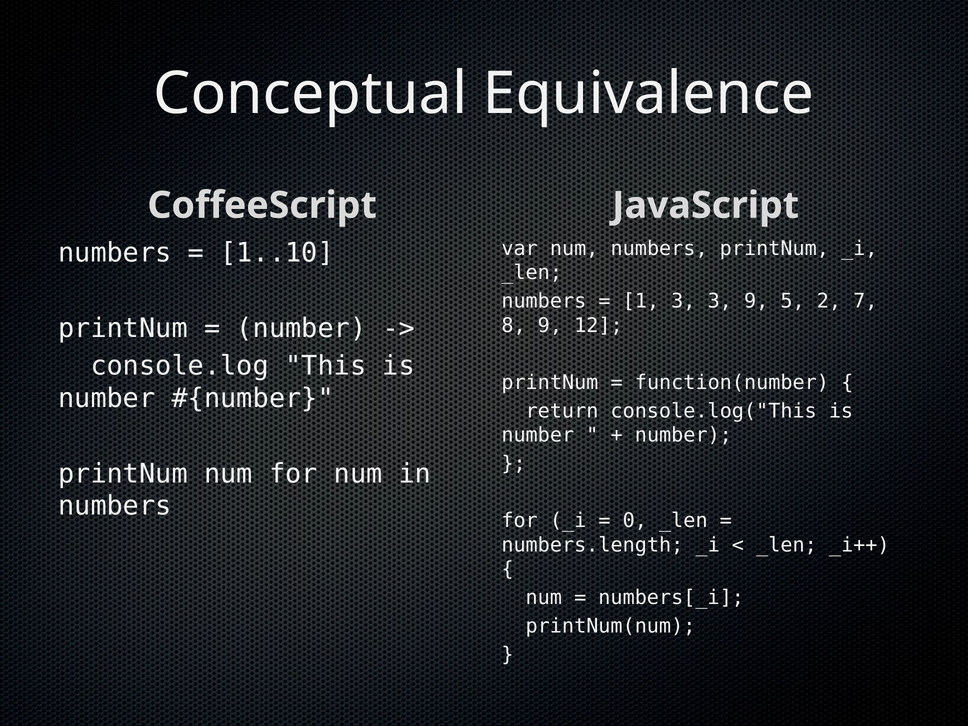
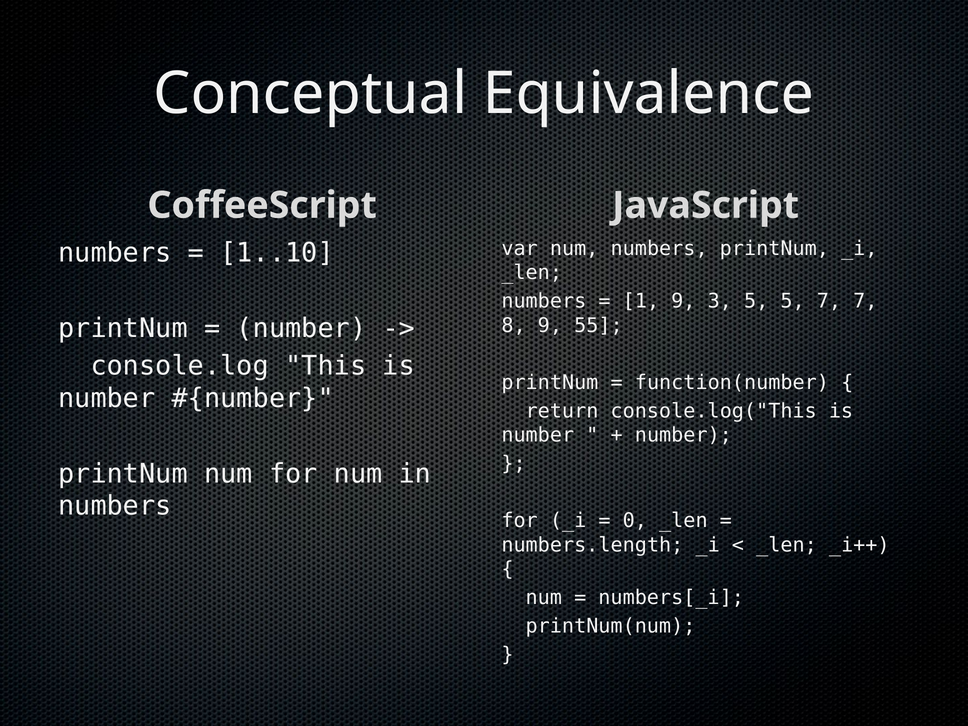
1 3: 3 -> 9
3 9: 9 -> 5
5 2: 2 -> 7
12: 12 -> 55
